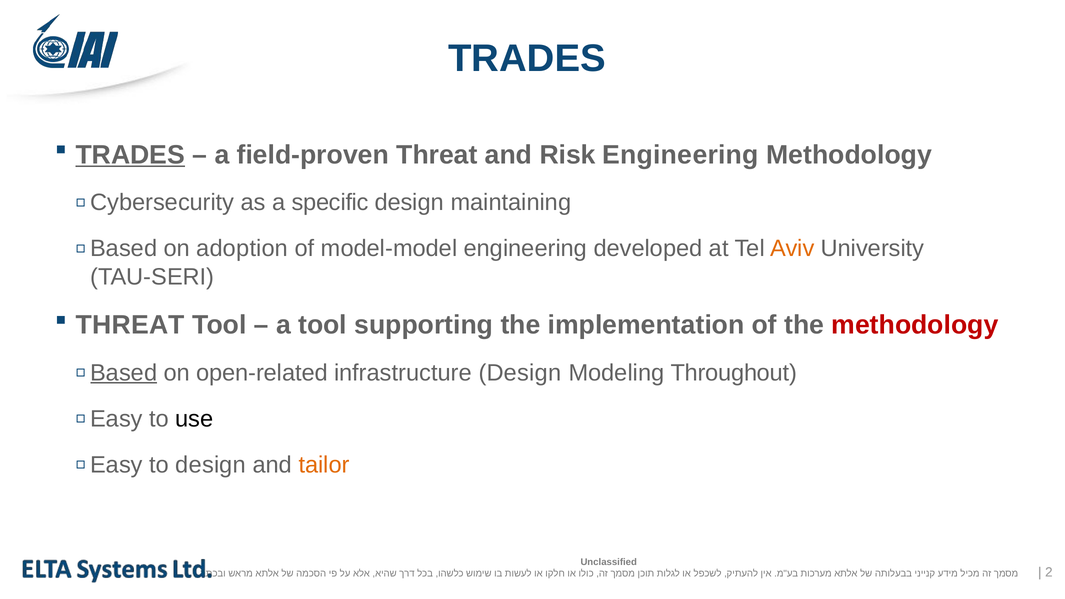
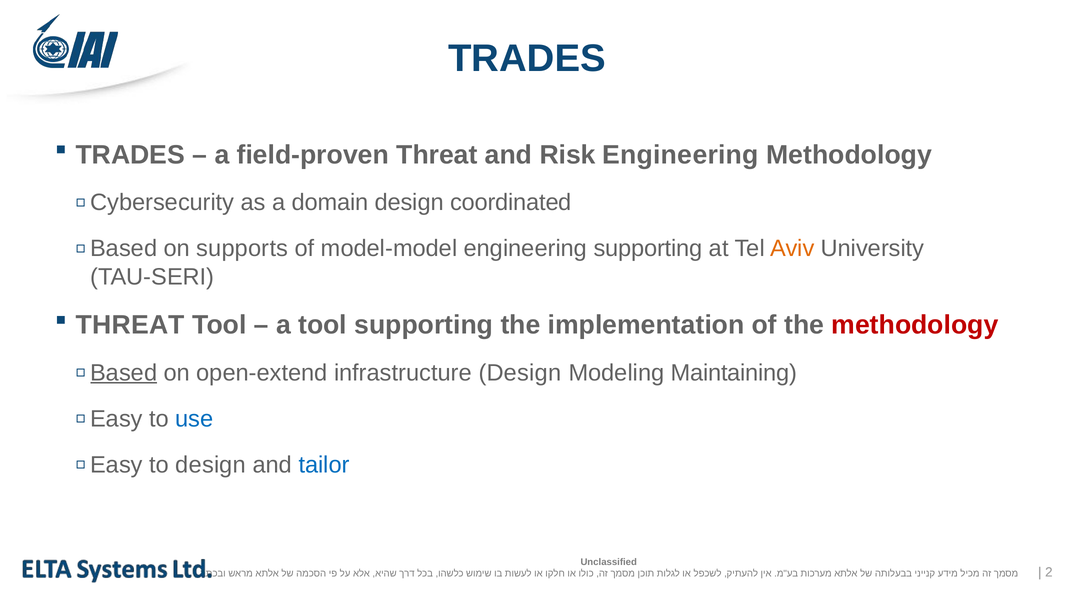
TRADES at (130, 155) underline: present -> none
specific: specific -> domain
maintaining: maintaining -> coordinated
adoption: adoption -> supports
engineering developed: developed -> supporting
open-related: open-related -> open-extend
Throughout: Throughout -> Maintaining
use colour: black -> blue
tailor colour: orange -> blue
